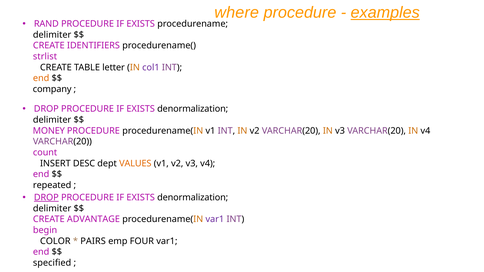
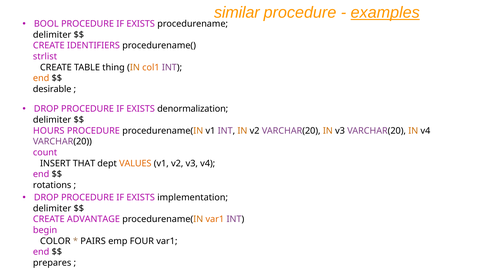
where: where -> similar
RAND: RAND -> BOOL
letter: letter -> thing
col1 colour: purple -> orange
company: company -> desirable
MONEY: MONEY -> HOURS
DESC: DESC -> THAT
repeated: repeated -> rotations
DROP at (46, 198) underline: present -> none
denormalization at (193, 198): denormalization -> implementation
var1 at (215, 219) colour: purple -> orange
specified: specified -> prepares
